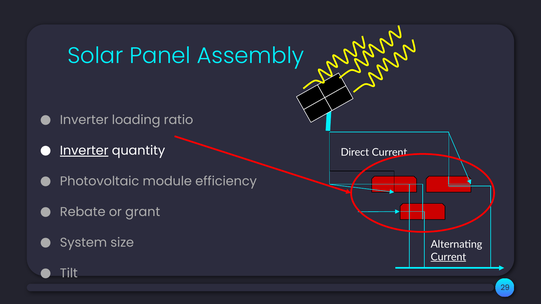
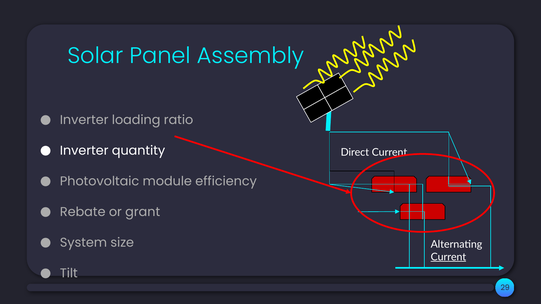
Inverter at (84, 151) underline: present -> none
